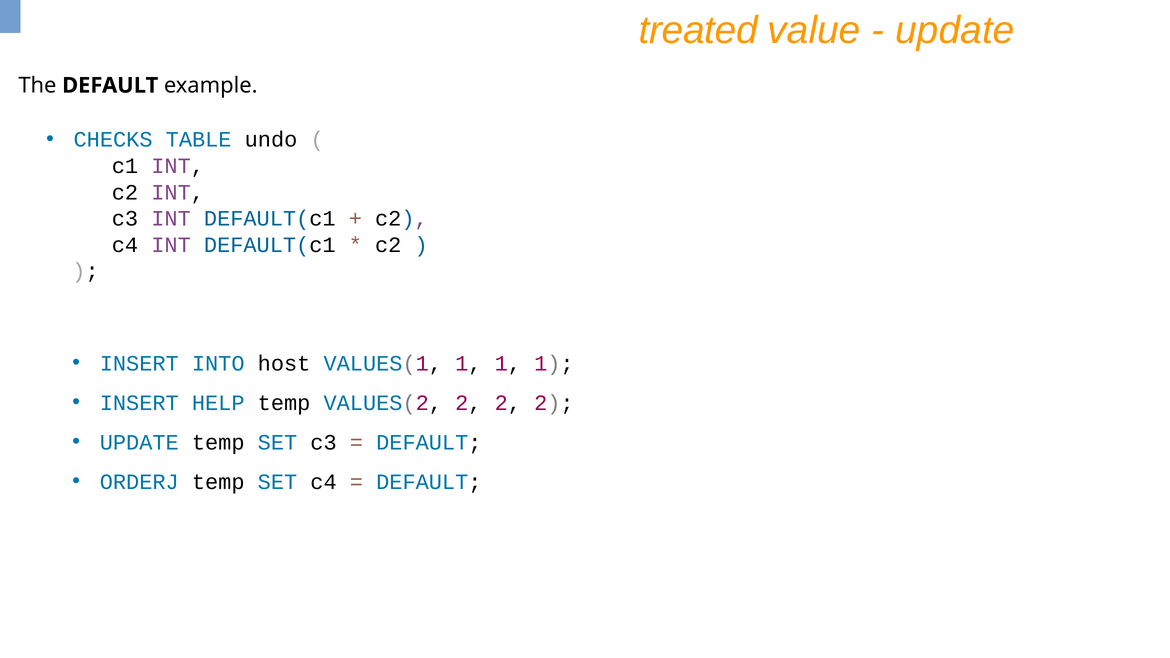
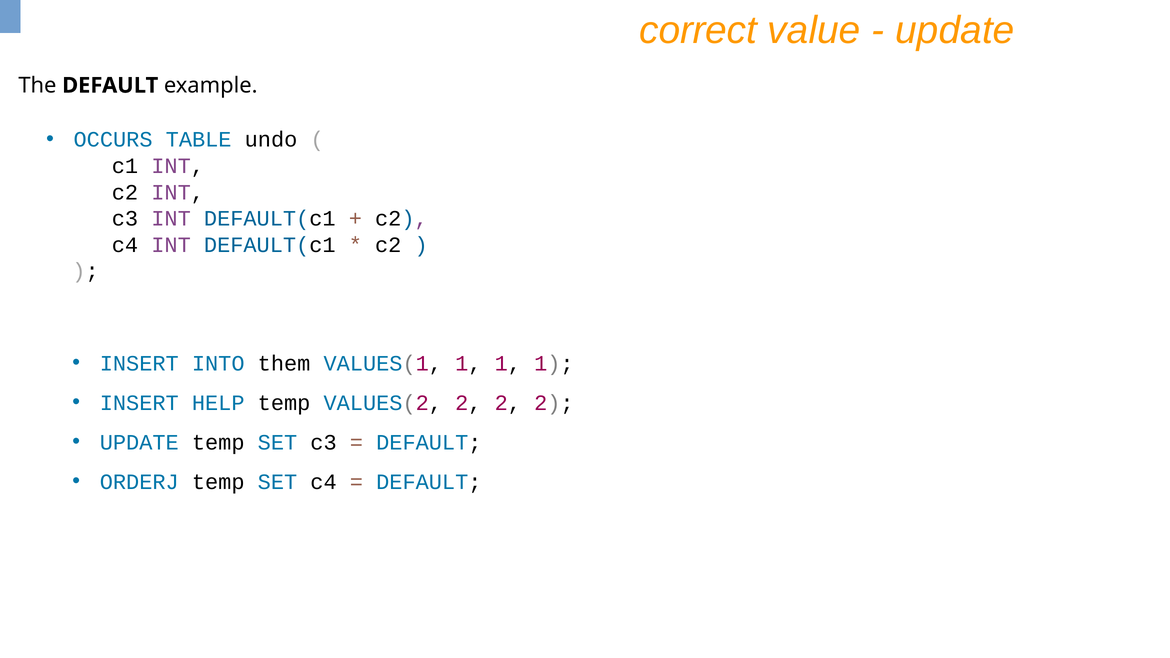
treated: treated -> correct
CHECKS: CHECKS -> OCCURS
host: host -> them
